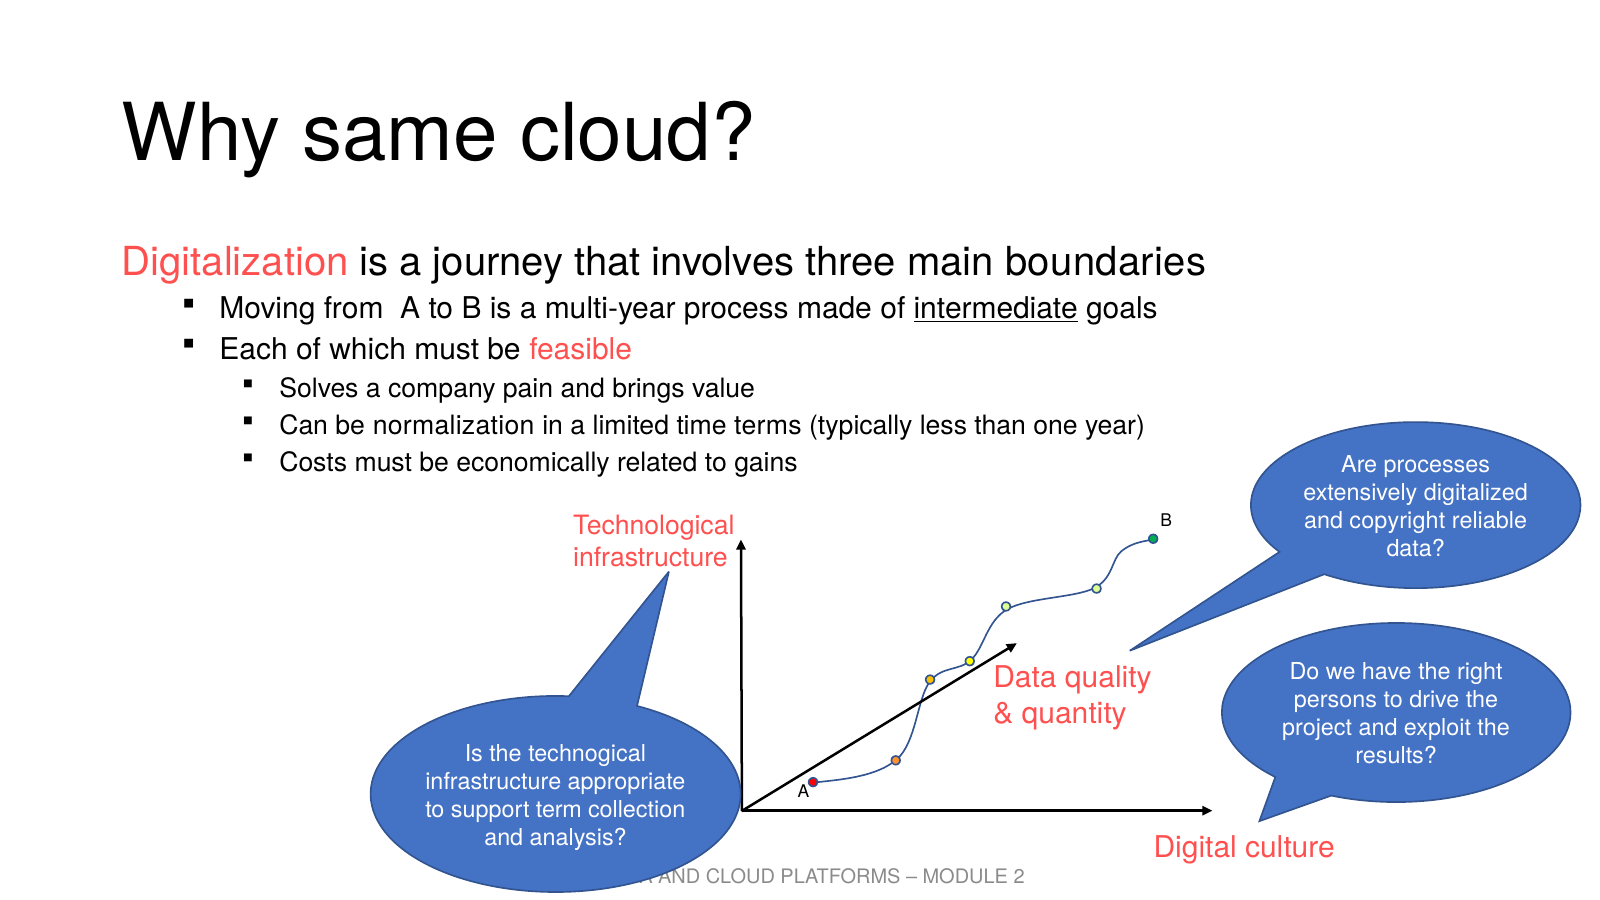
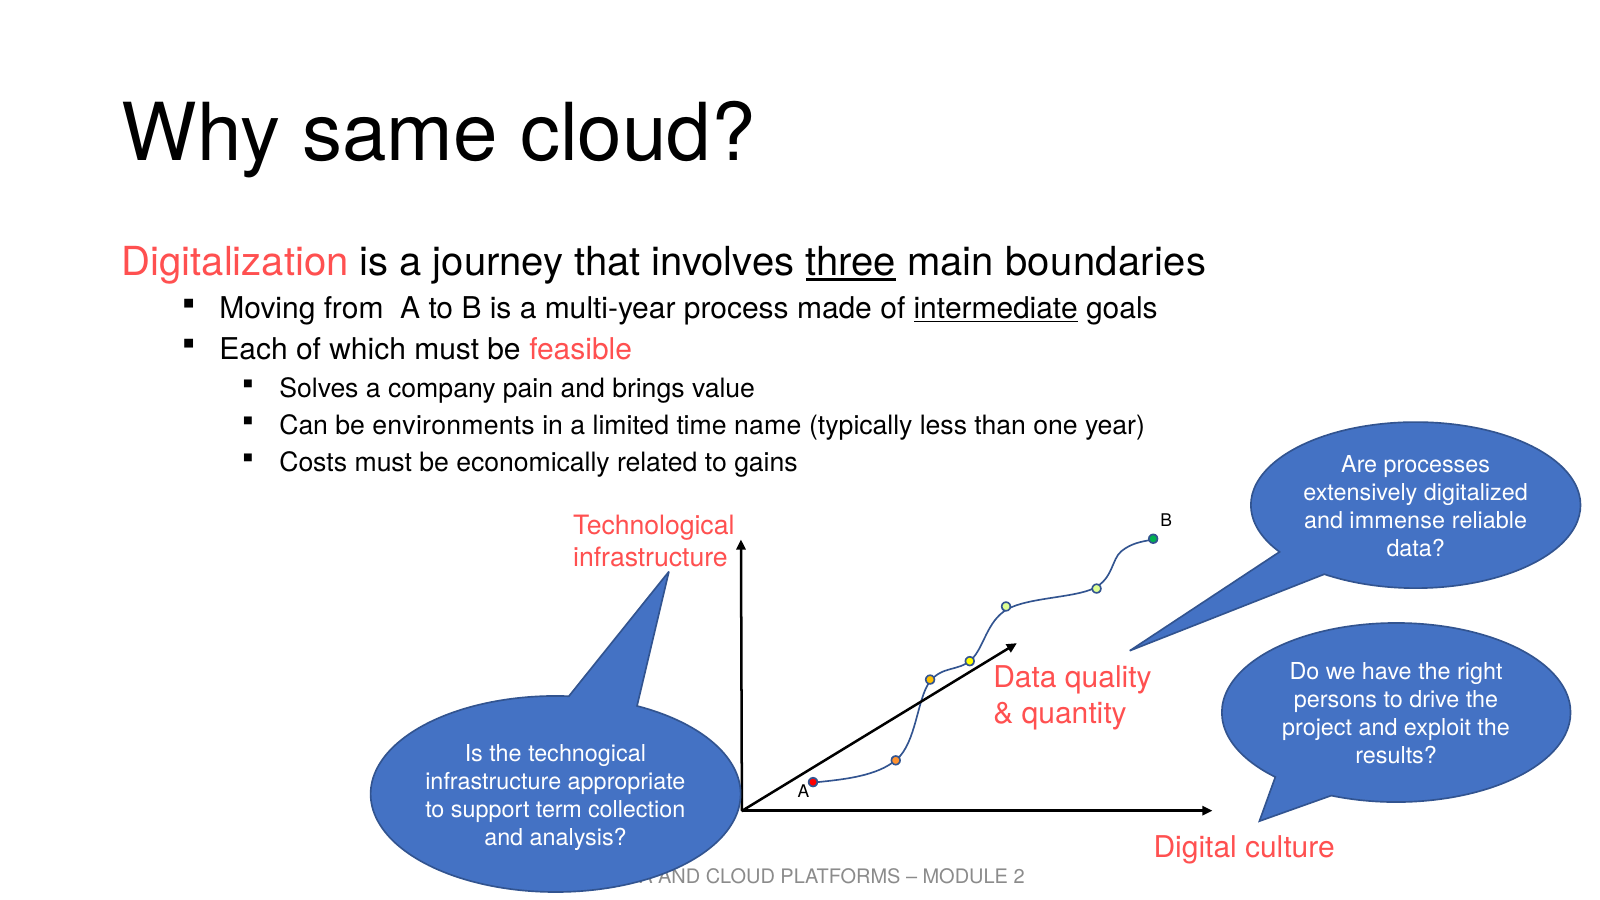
three underline: none -> present
normalization: normalization -> environments
terms: terms -> name
copyright: copyright -> immense
